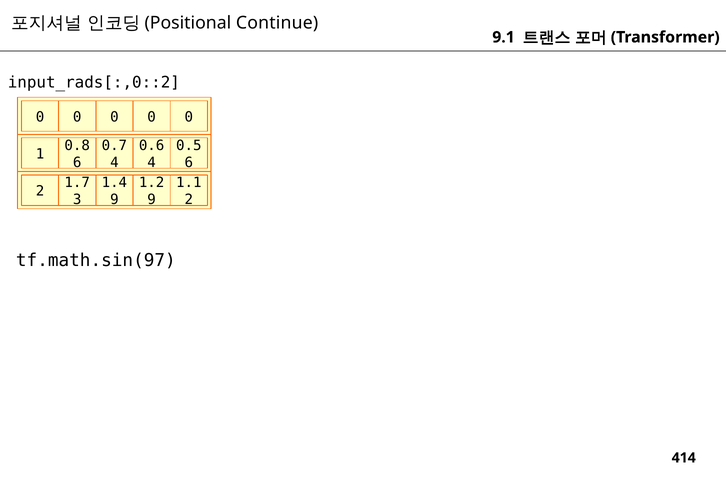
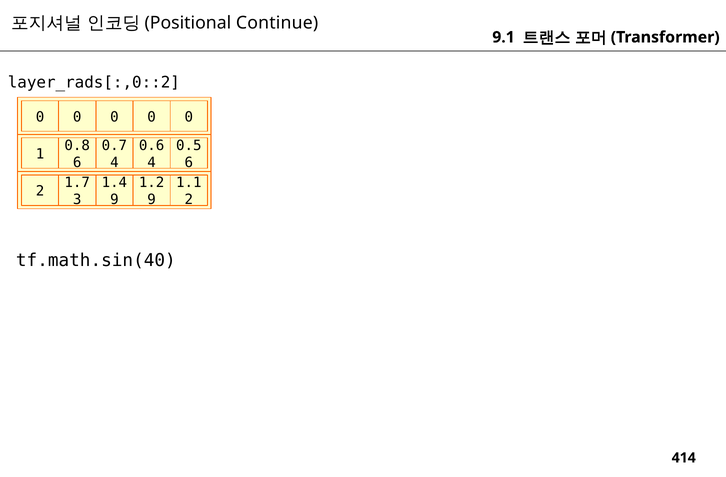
input_rads[:,0::2: input_rads[:,0::2 -> layer_rads[:,0::2
tf.math.sin(97: tf.math.sin(97 -> tf.math.sin(40
